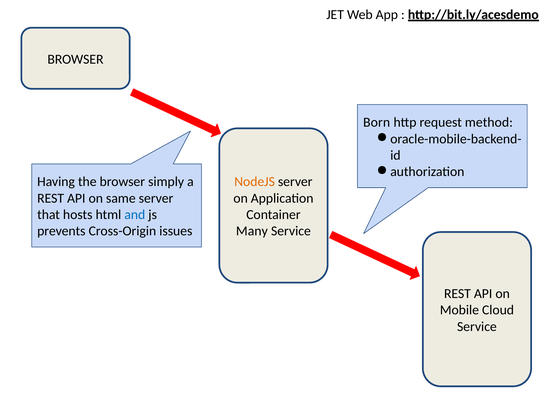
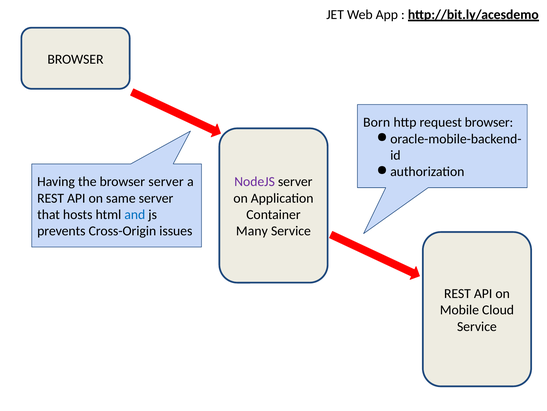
request method: method -> browser
browser simply: simply -> server
NodeJS colour: orange -> purple
